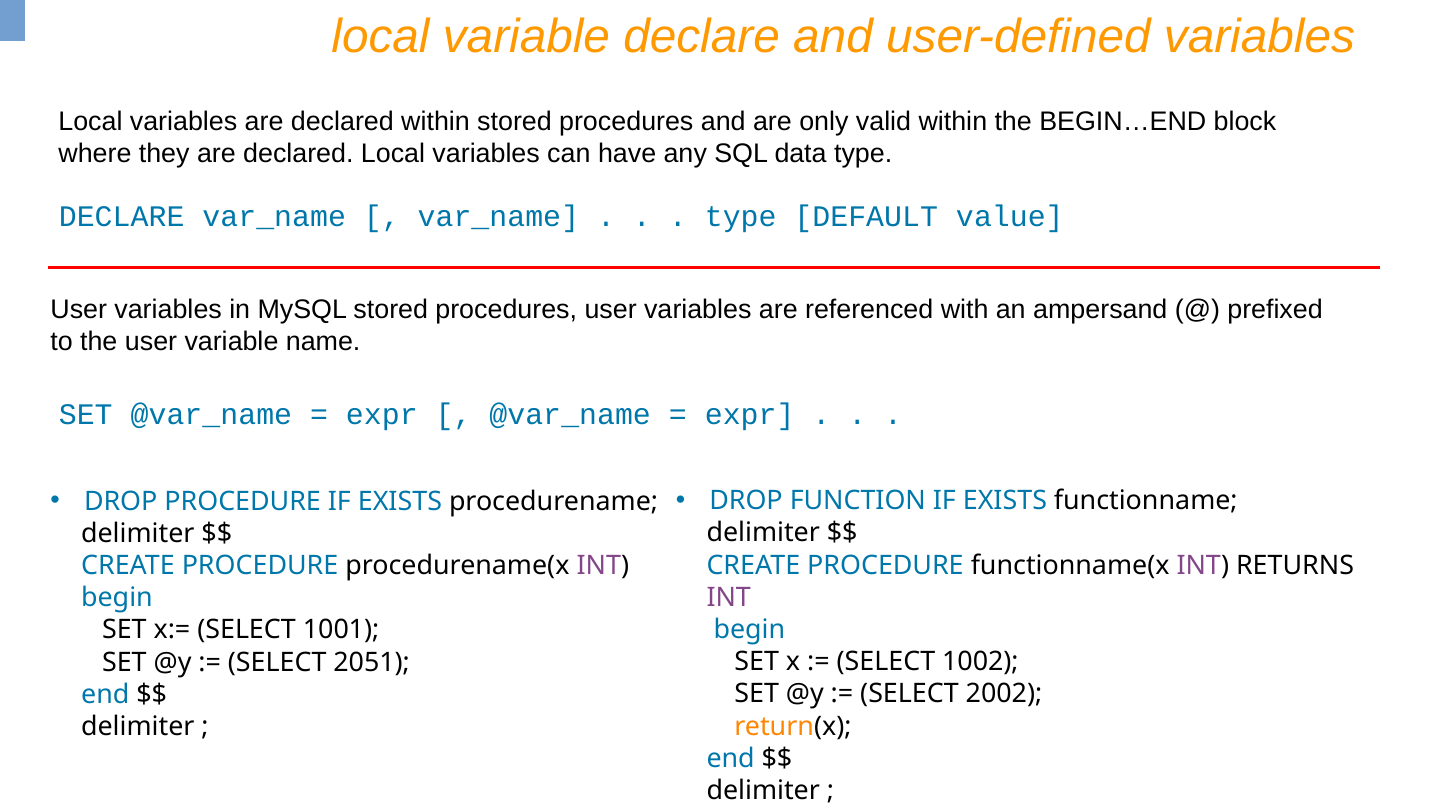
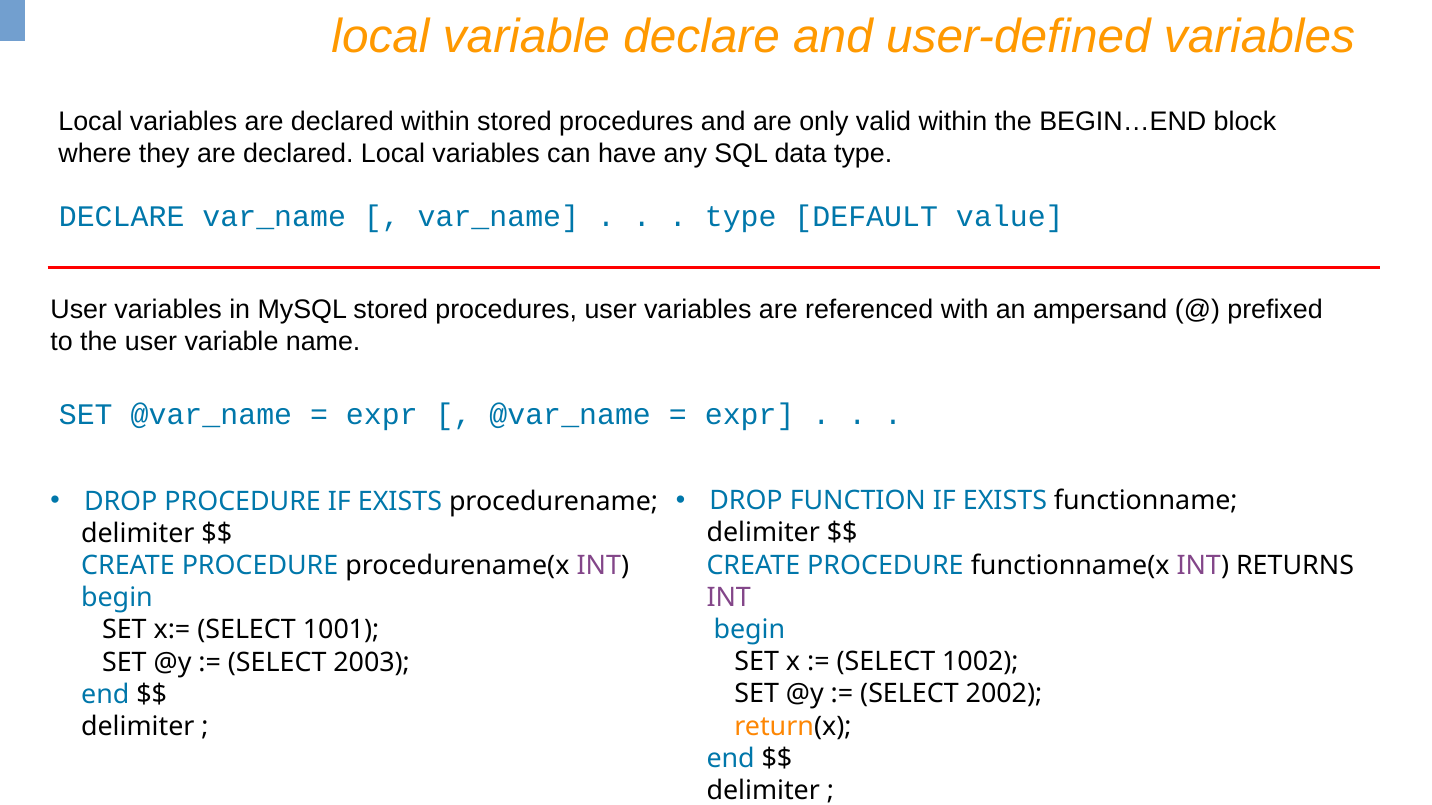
2051: 2051 -> 2003
